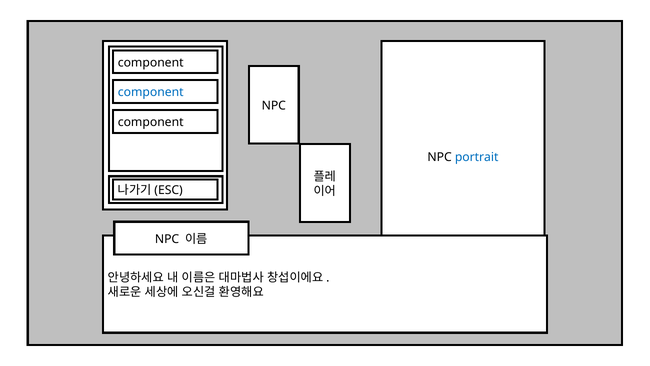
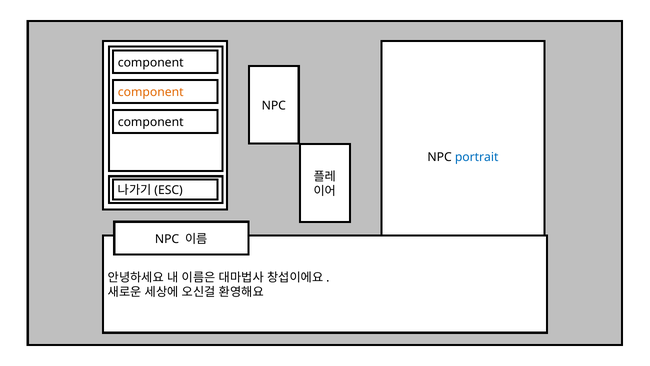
component at (151, 92) colour: blue -> orange
